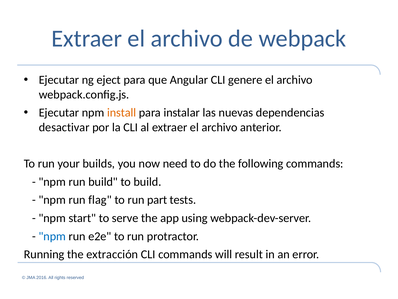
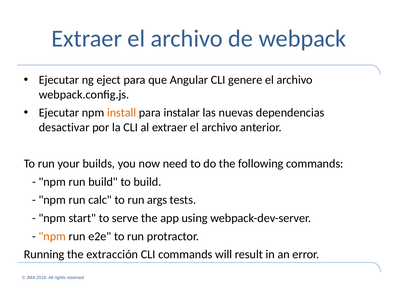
flag: flag -> calc
part: part -> args
npm at (52, 236) colour: blue -> orange
